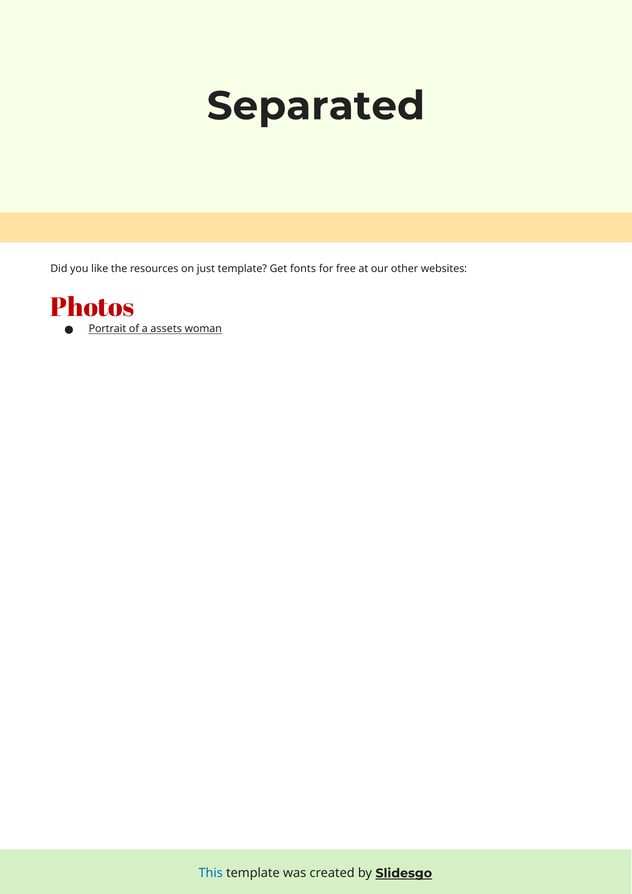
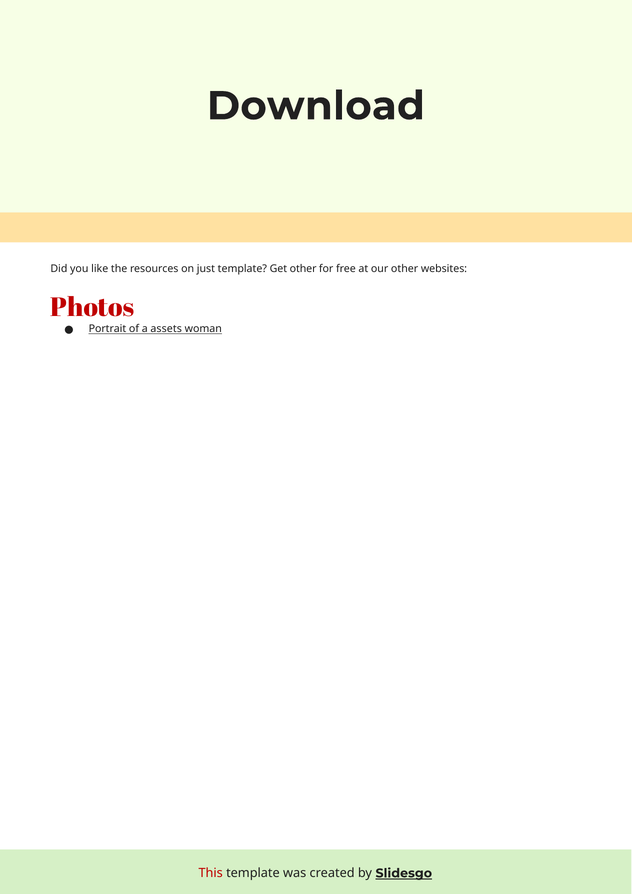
Separated: Separated -> Download
Get fonts: fonts -> other
This colour: blue -> red
